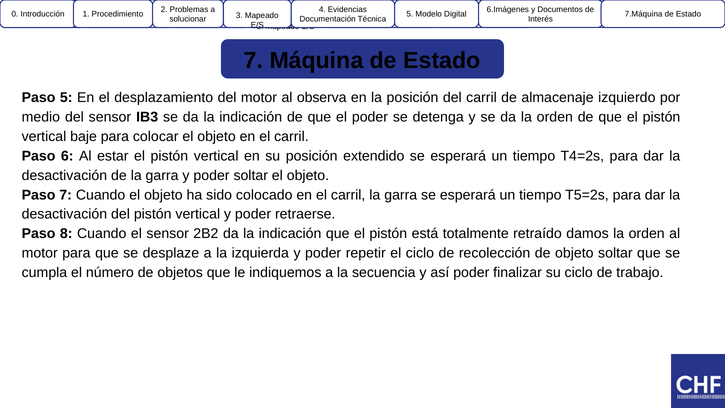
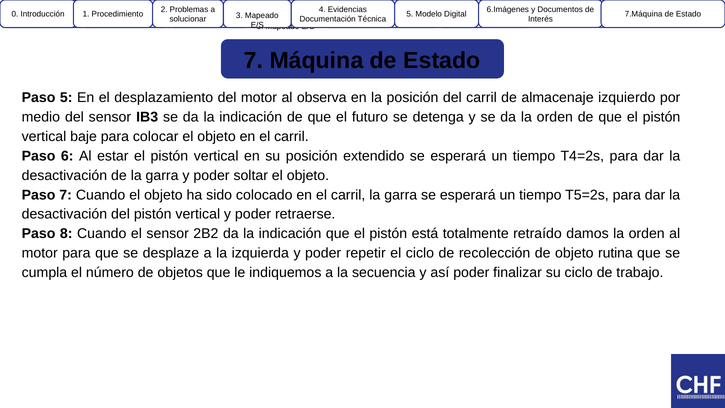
el poder: poder -> futuro
objeto soltar: soltar -> rutina
